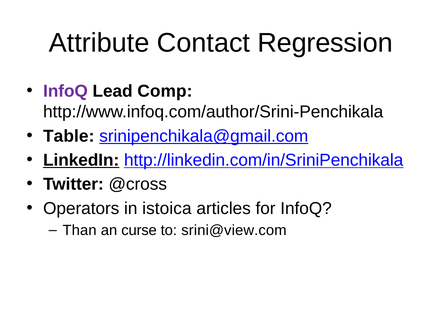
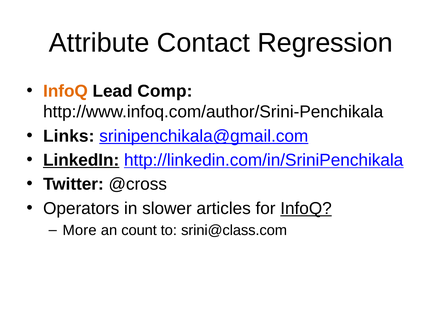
InfoQ at (65, 91) colour: purple -> orange
Table: Table -> Links
istoica: istoica -> slower
InfoQ at (306, 208) underline: none -> present
Than: Than -> More
curse: curse -> count
srini@view.com: srini@view.com -> srini@class.com
